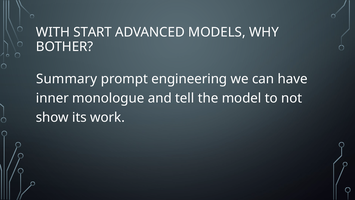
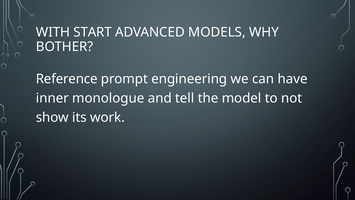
Summary: Summary -> Reference
